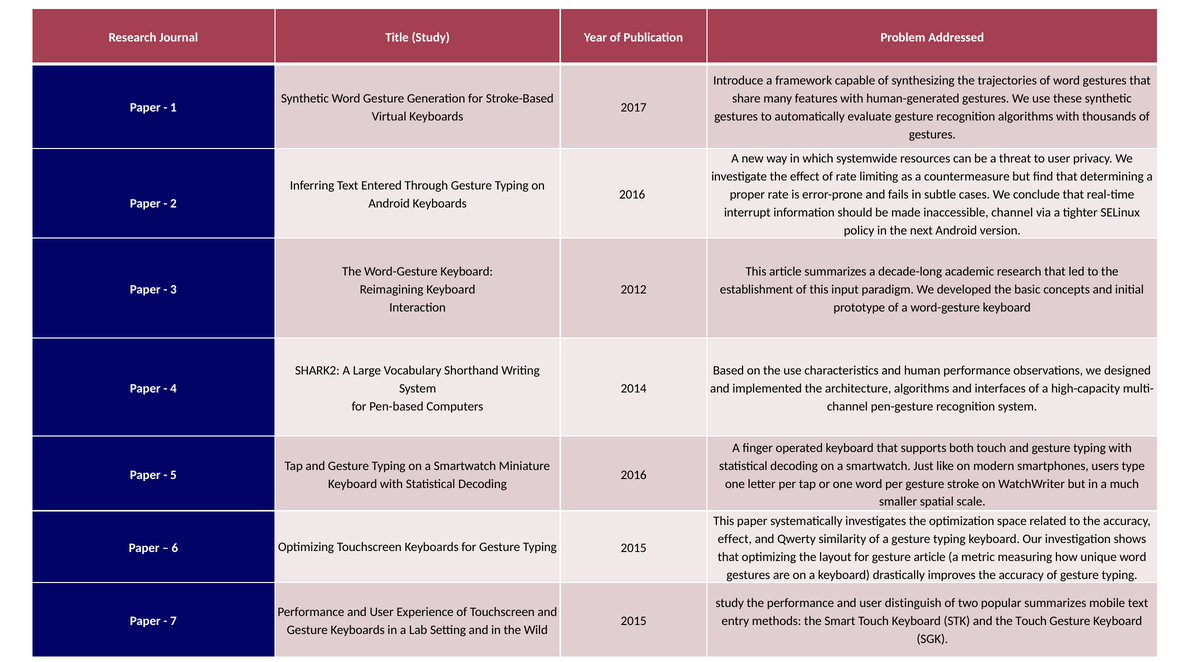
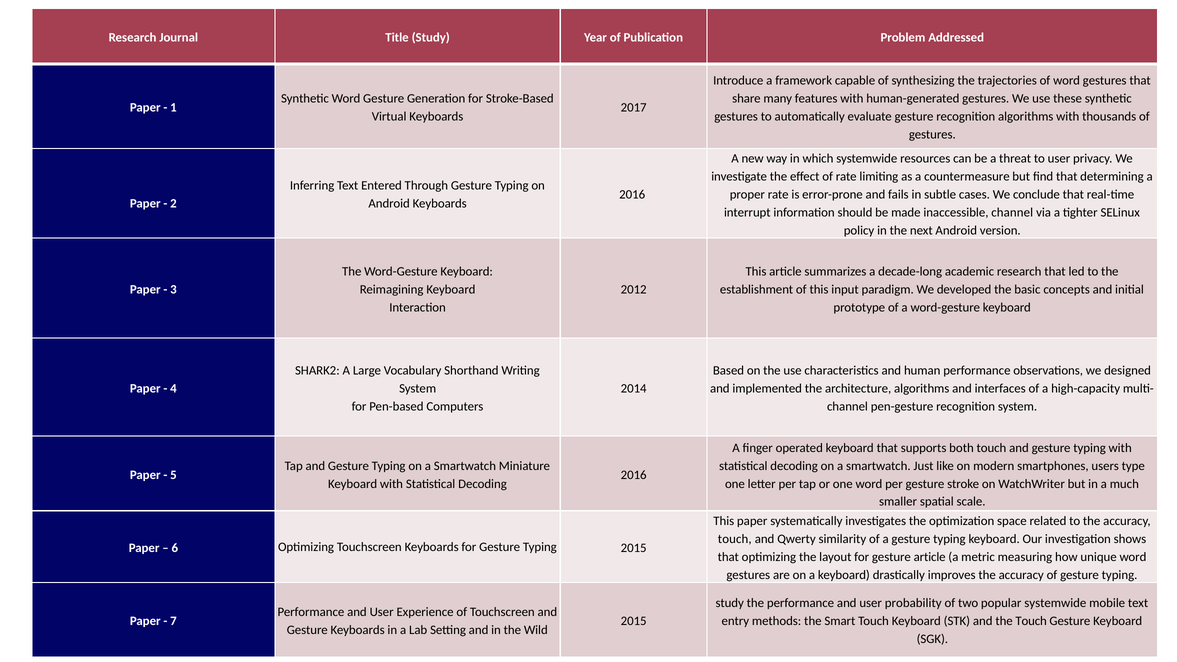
effect at (735, 539): effect -> touch
distinguish: distinguish -> probability
popular summarizes: summarizes -> systemwide
